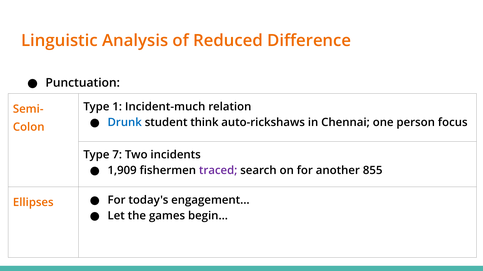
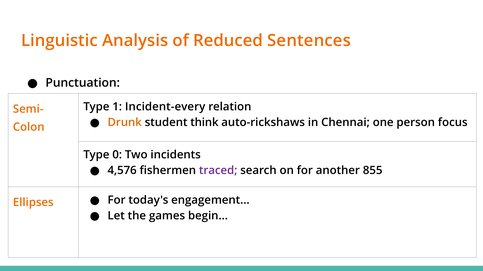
Difference: Difference -> Sentences
Incident-much: Incident-much -> Incident-every
Drunk colour: blue -> orange
7: 7 -> 0
1,909: 1,909 -> 4,576
